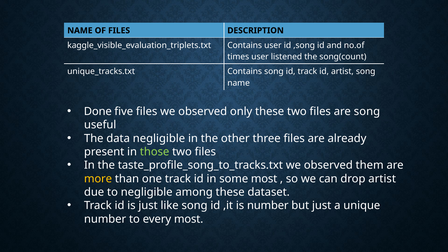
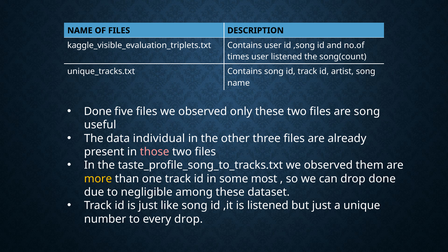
data negligible: negligible -> individual
those colour: light green -> pink
drop artist: artist -> done
is number: number -> listened
every most: most -> drop
